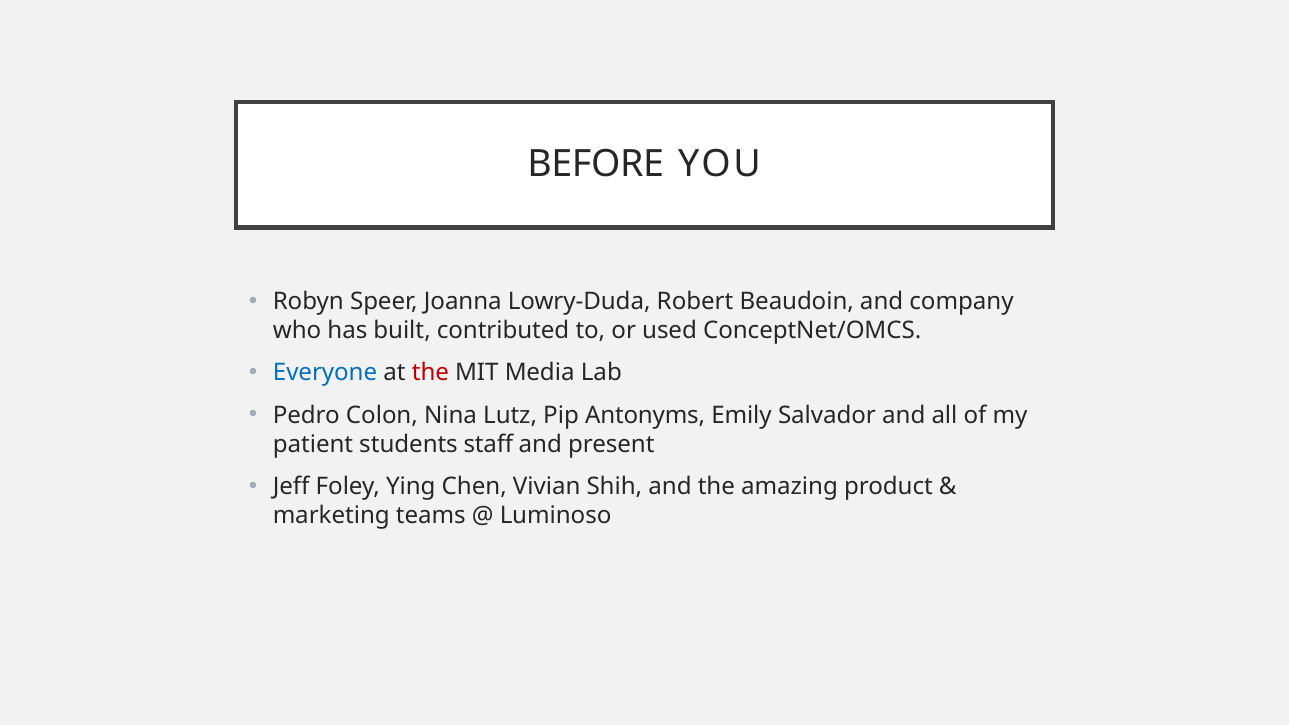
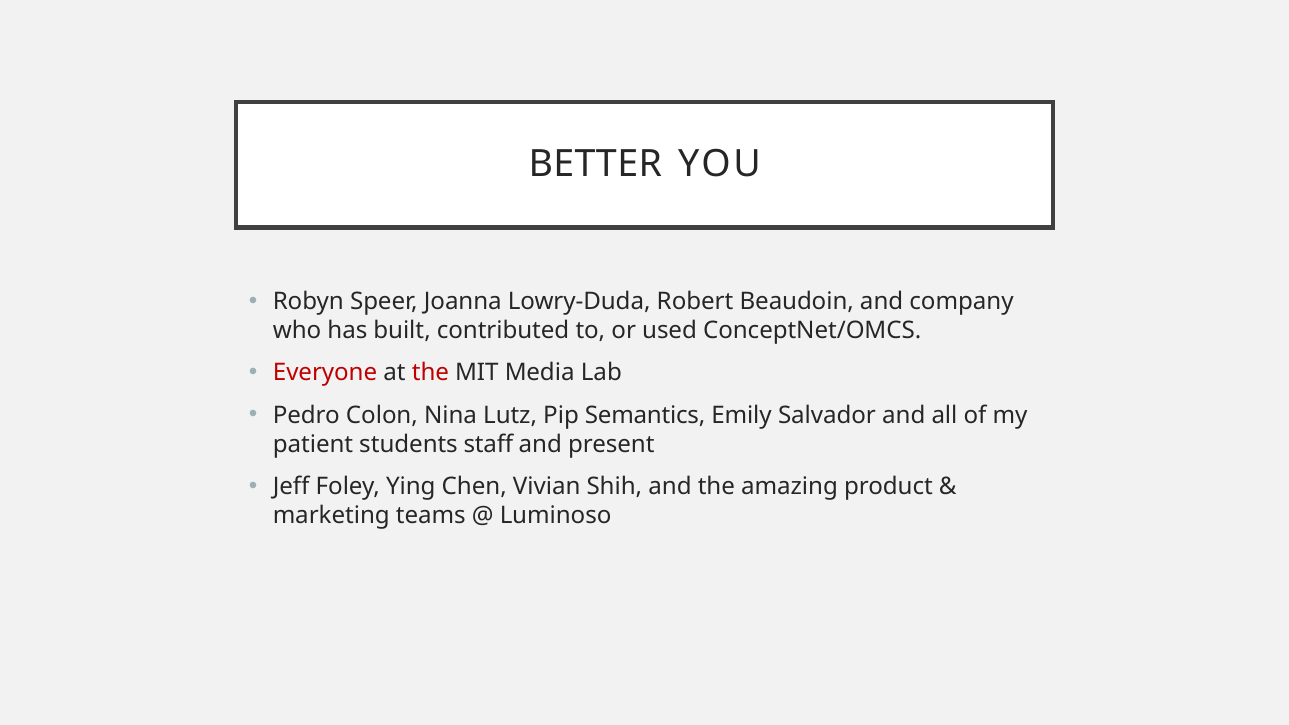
BEFORE: BEFORE -> BETTER
Everyone colour: blue -> red
Antonyms: Antonyms -> Semantics
